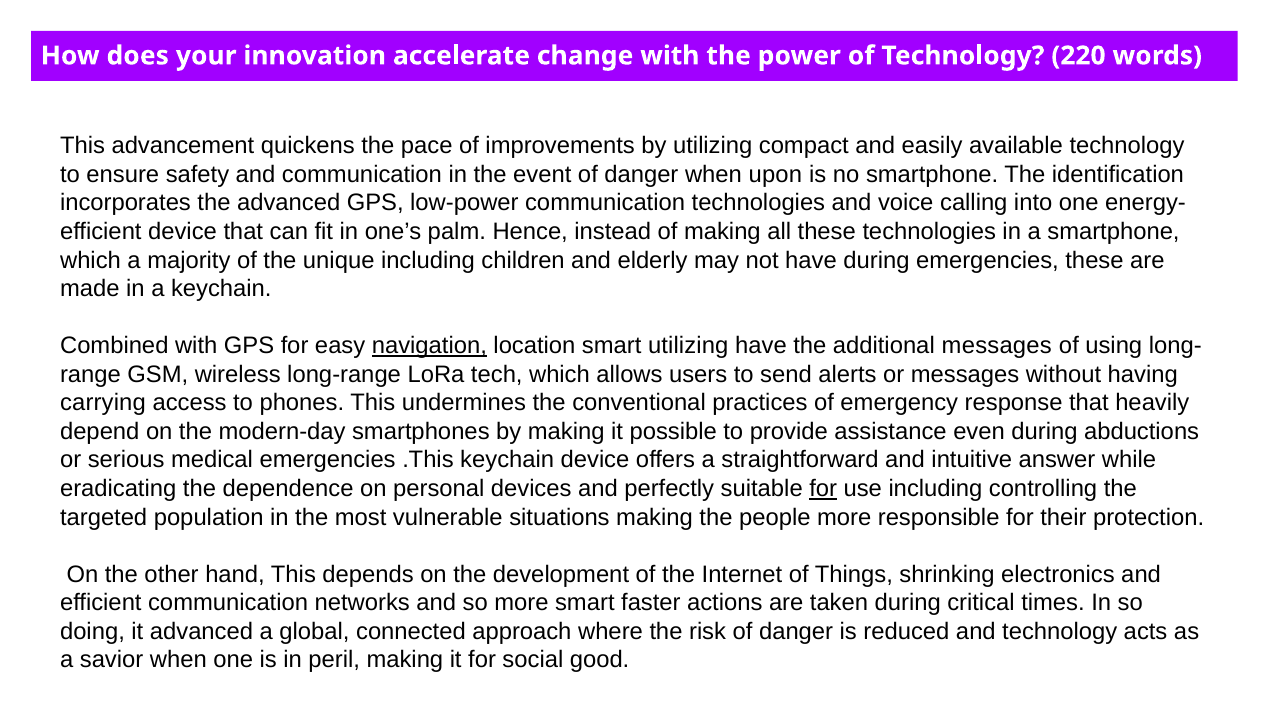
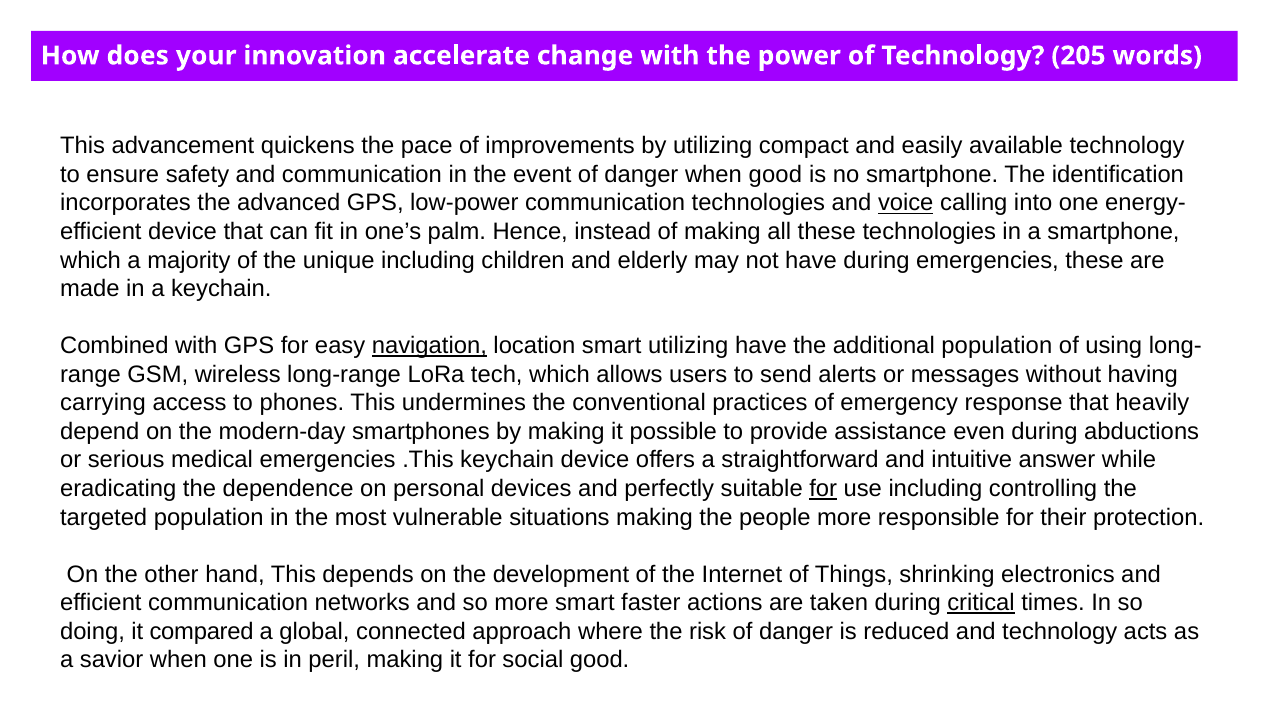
220: 220 -> 205
when upon: upon -> good
voice underline: none -> present
additional messages: messages -> population
critical underline: none -> present
it advanced: advanced -> compared
